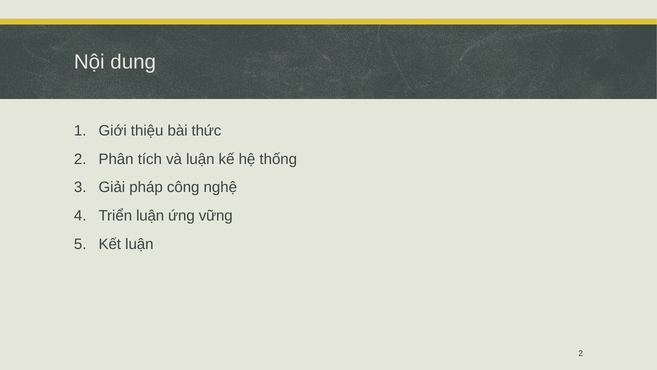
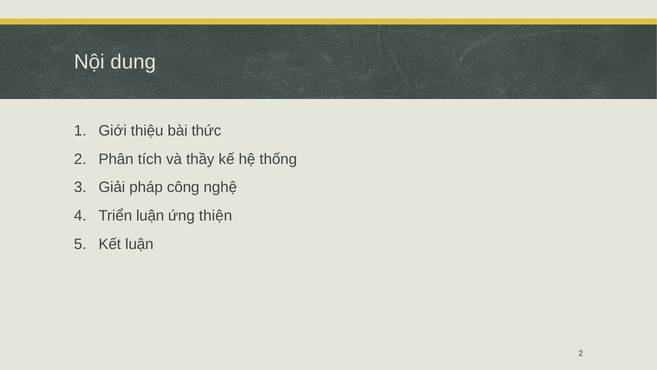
và luận: luận -> thầy
vững: vững -> thiện
